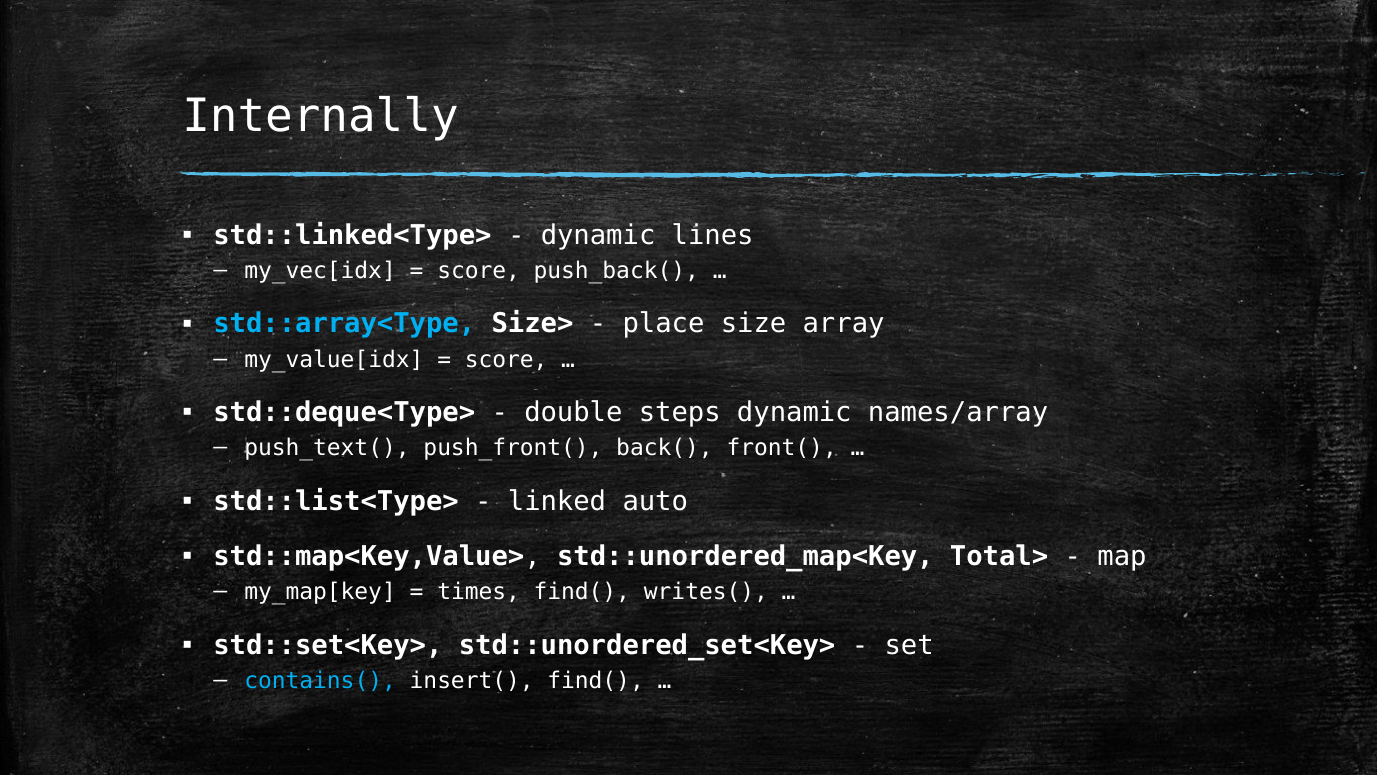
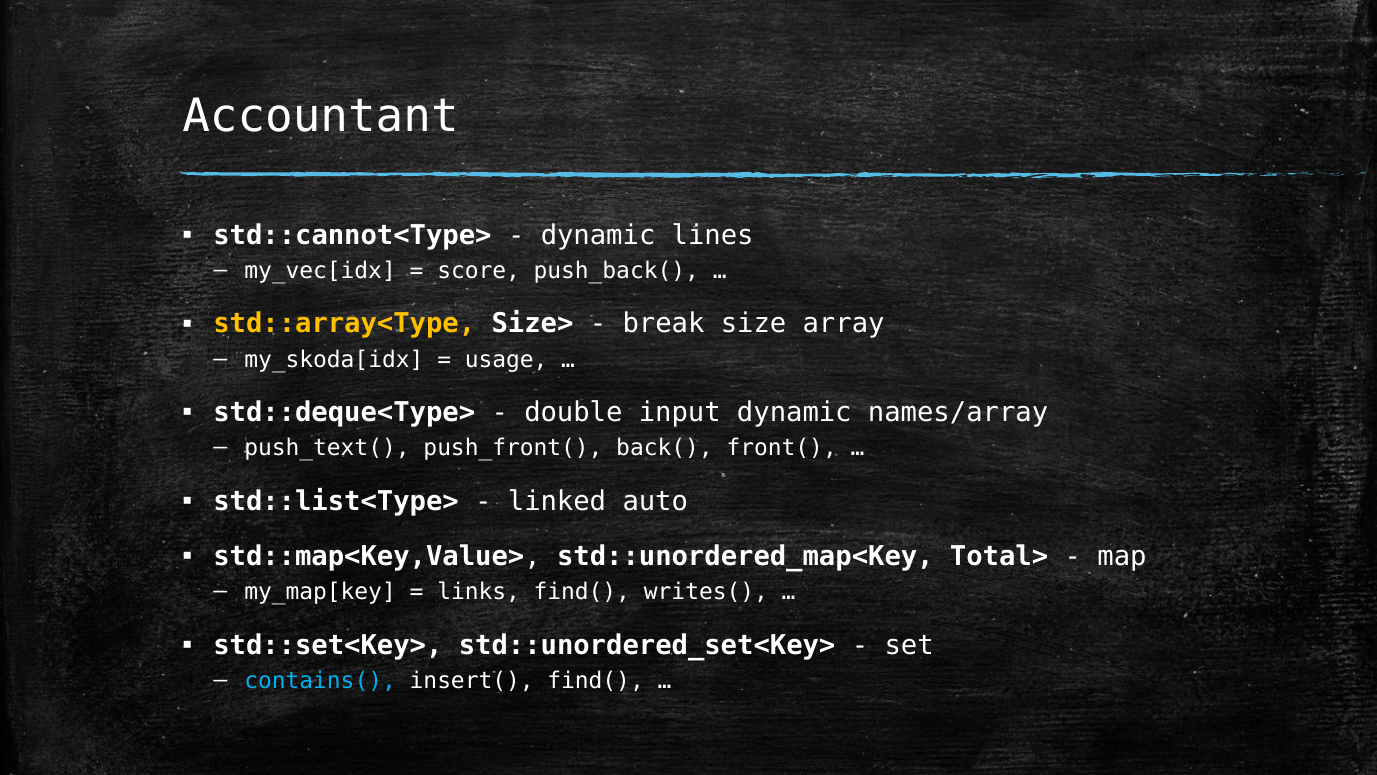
Internally: Internally -> Accountant
std::linked<Type>: std::linked<Type> -> std::cannot<Type>
std::array<Type colour: light blue -> yellow
place: place -> break
my_value[idx: my_value[idx -> my_skoda[idx
score at (506, 359): score -> usage
steps: steps -> input
times: times -> links
